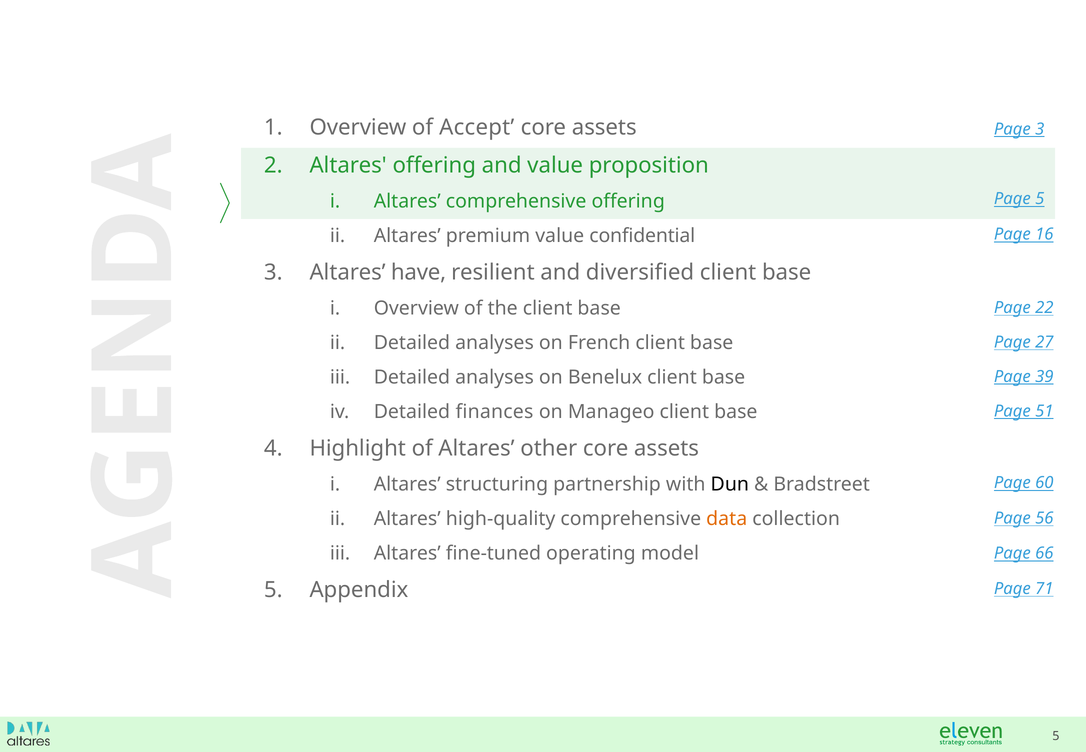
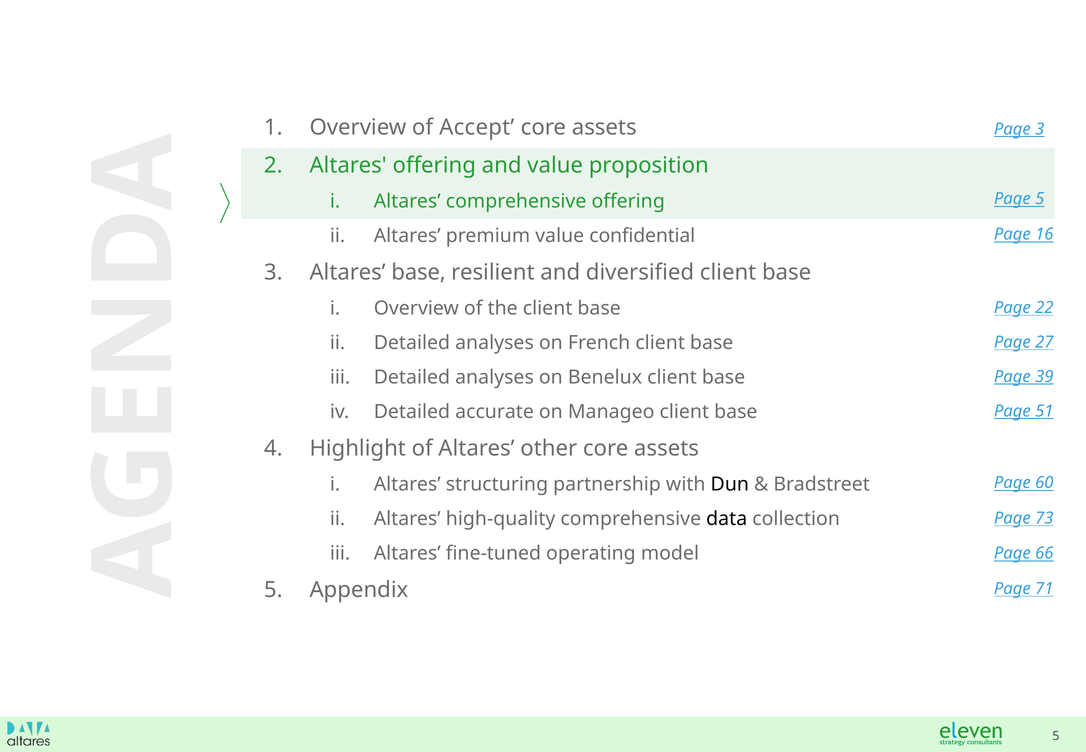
Altares have: have -> base
finances: finances -> accurate
data colour: orange -> black
56: 56 -> 73
